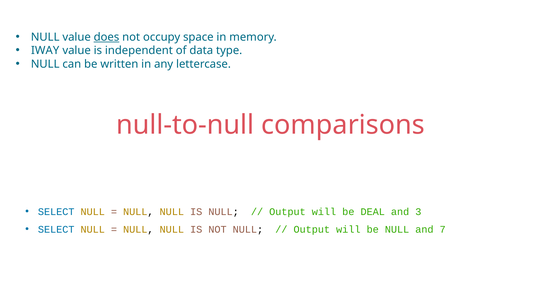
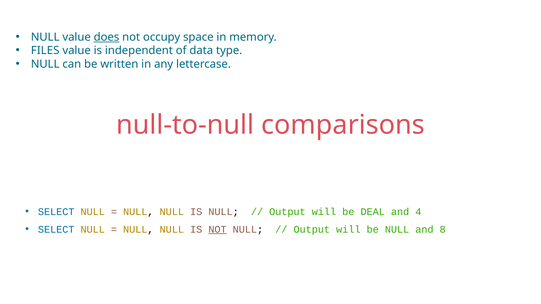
IWAY: IWAY -> FILES
3: 3 -> 4
NOT at (217, 230) underline: none -> present
7: 7 -> 8
